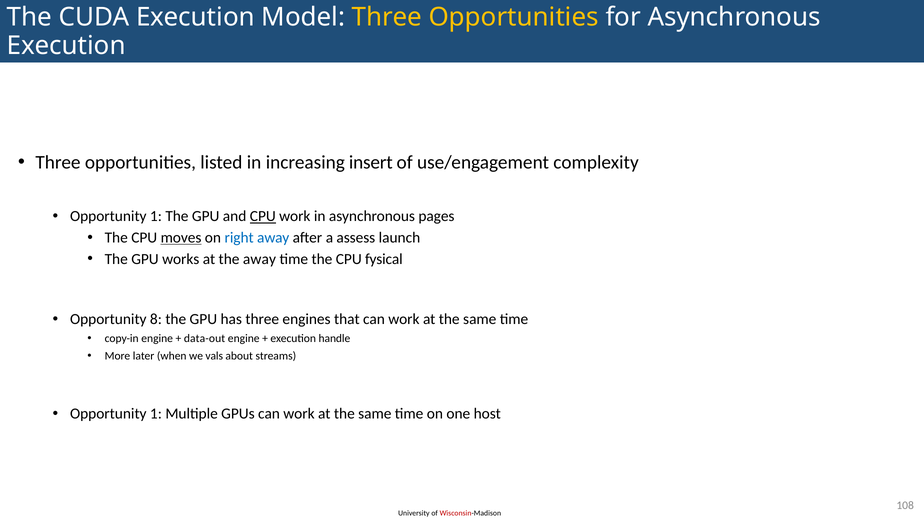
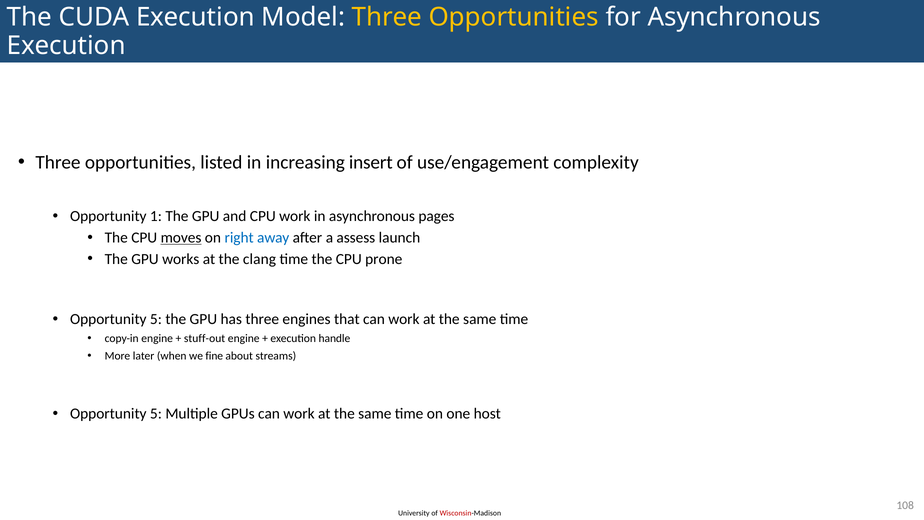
CPU at (263, 216) underline: present -> none
the away: away -> clang
fysical: fysical -> prone
8 at (156, 319): 8 -> 5
data-out: data-out -> stuff-out
vals: vals -> fine
1 at (156, 414): 1 -> 5
